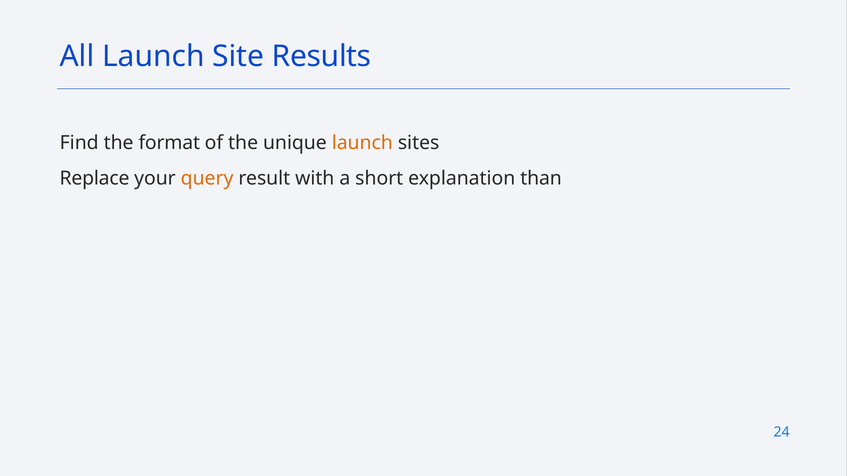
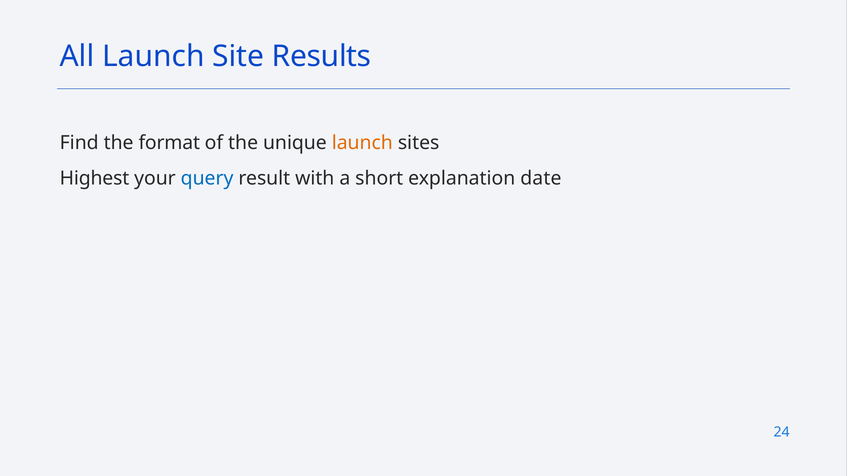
Replace: Replace -> Highest
query colour: orange -> blue
than: than -> date
